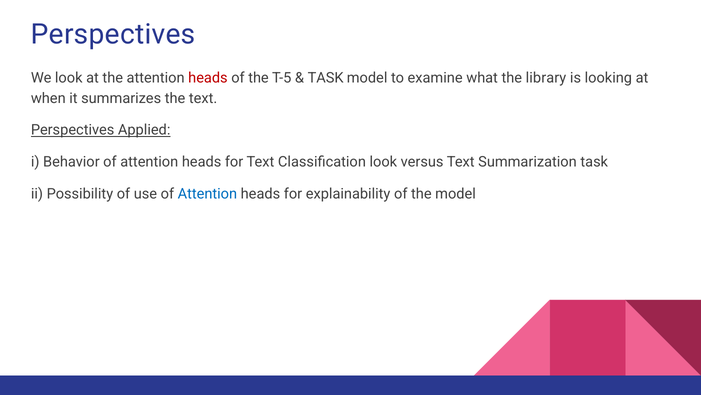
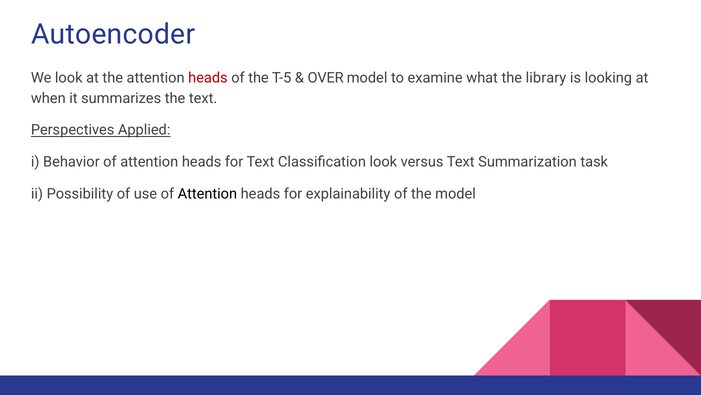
Perspectives at (113, 34): Perspectives -> Autoencoder
TASK at (326, 78): TASK -> OVER
Attention at (207, 194) colour: blue -> black
